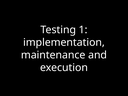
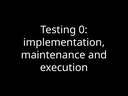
1: 1 -> 0
